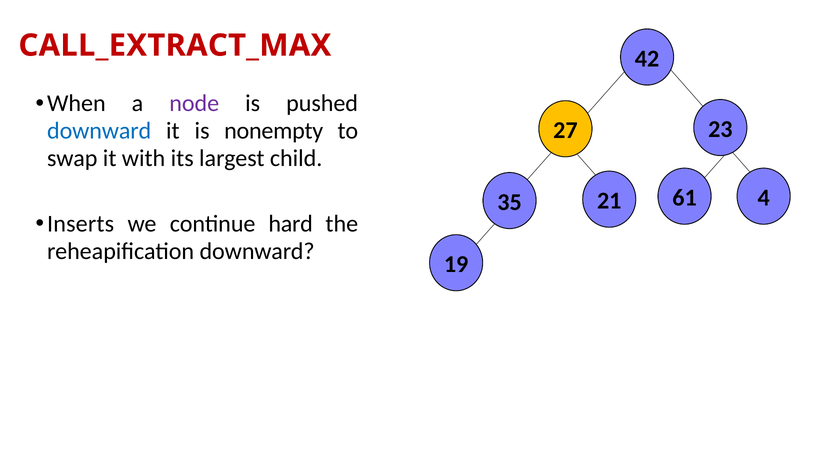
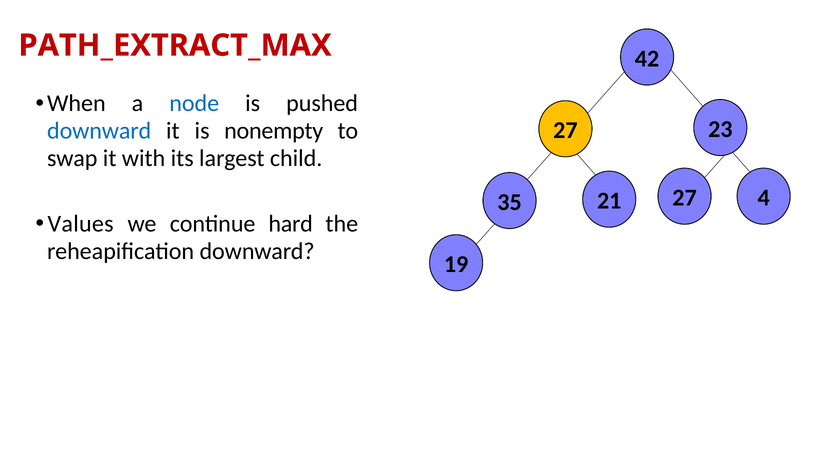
CALL_EXTRACT_MAX: CALL_EXTRACT_MAX -> PATH_EXTRACT_MAX
node colour: purple -> blue
21 61: 61 -> 27
Inserts: Inserts -> Values
